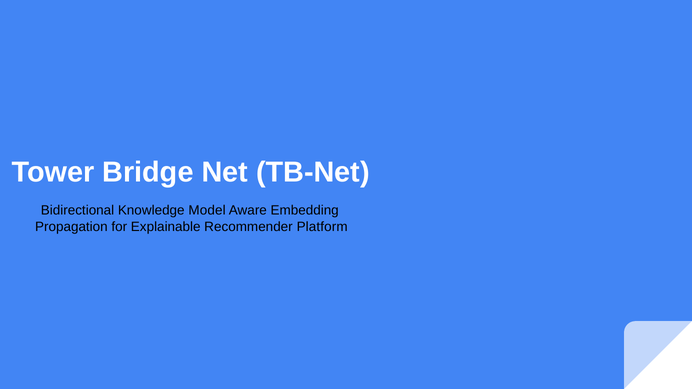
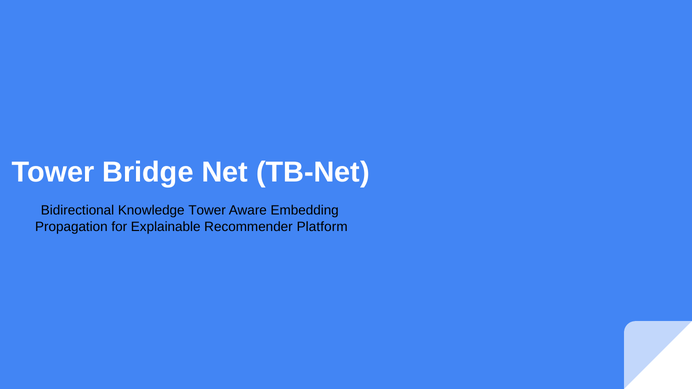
Knowledge Model: Model -> Tower
